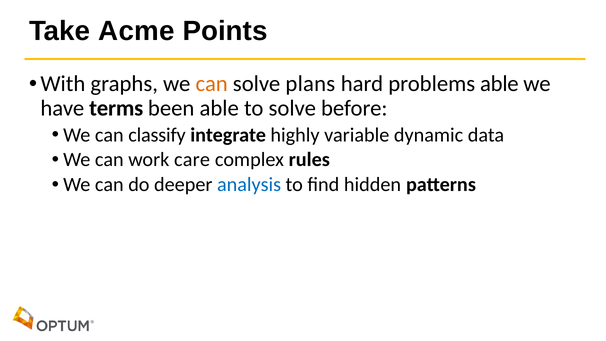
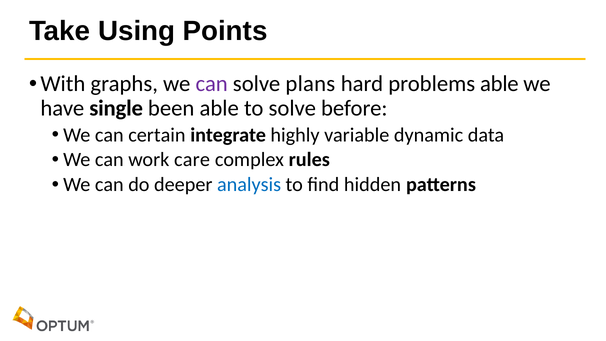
Acme: Acme -> Using
can at (212, 84) colour: orange -> purple
terms: terms -> single
classify: classify -> certain
